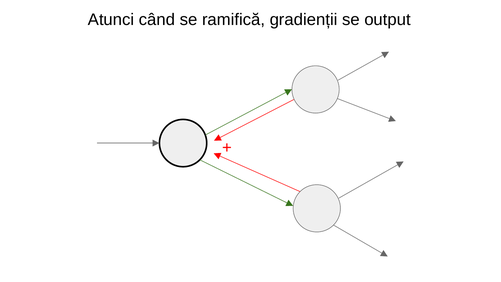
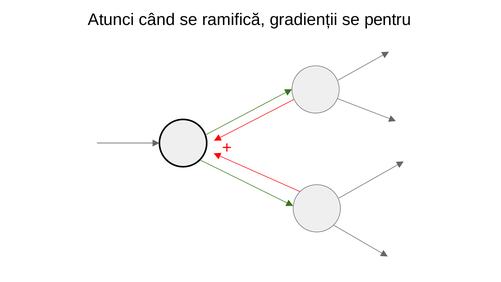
output: output -> pentru
